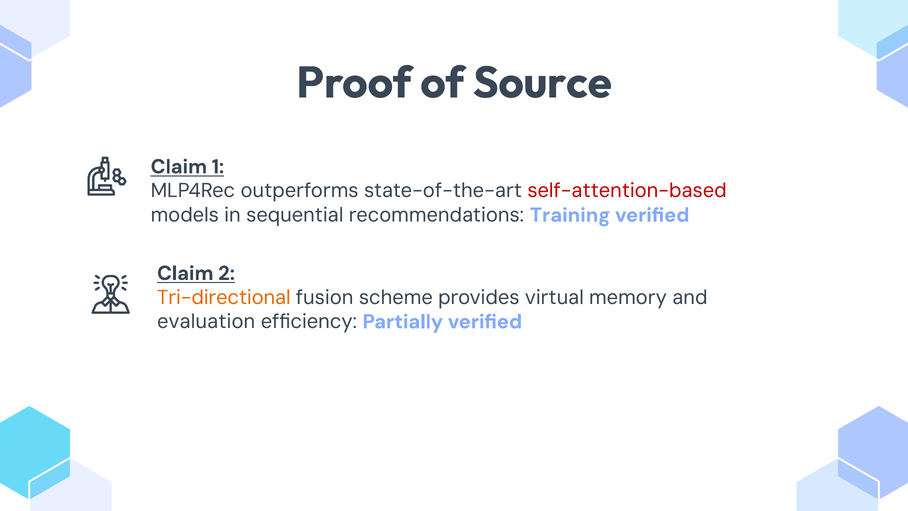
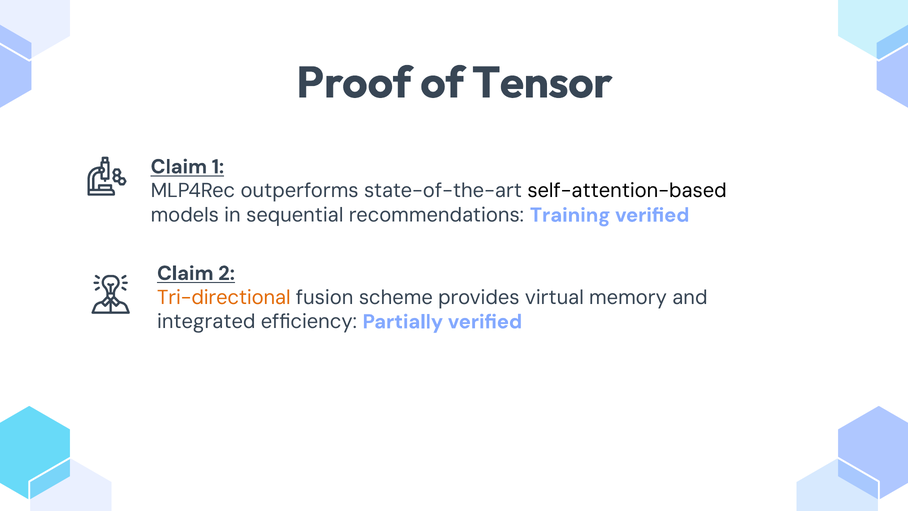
Source: Source -> Tensor
self-attention-based colour: red -> black
evaluation: evaluation -> integrated
